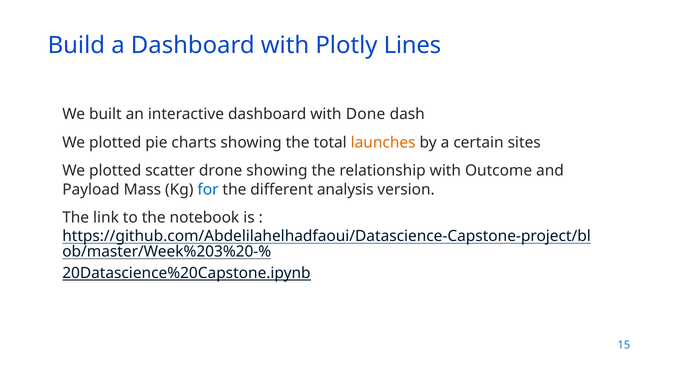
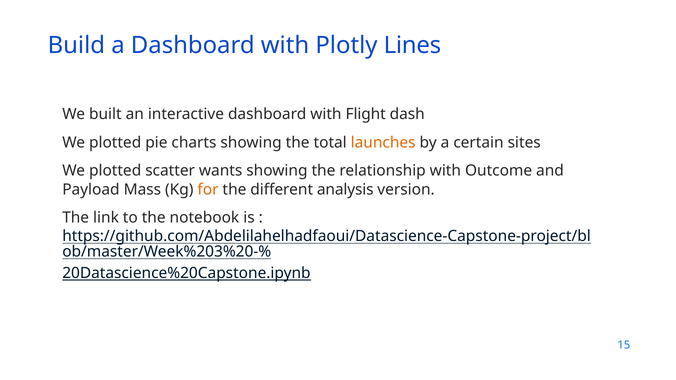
Done: Done -> Flight
drone: drone -> wants
for colour: blue -> orange
